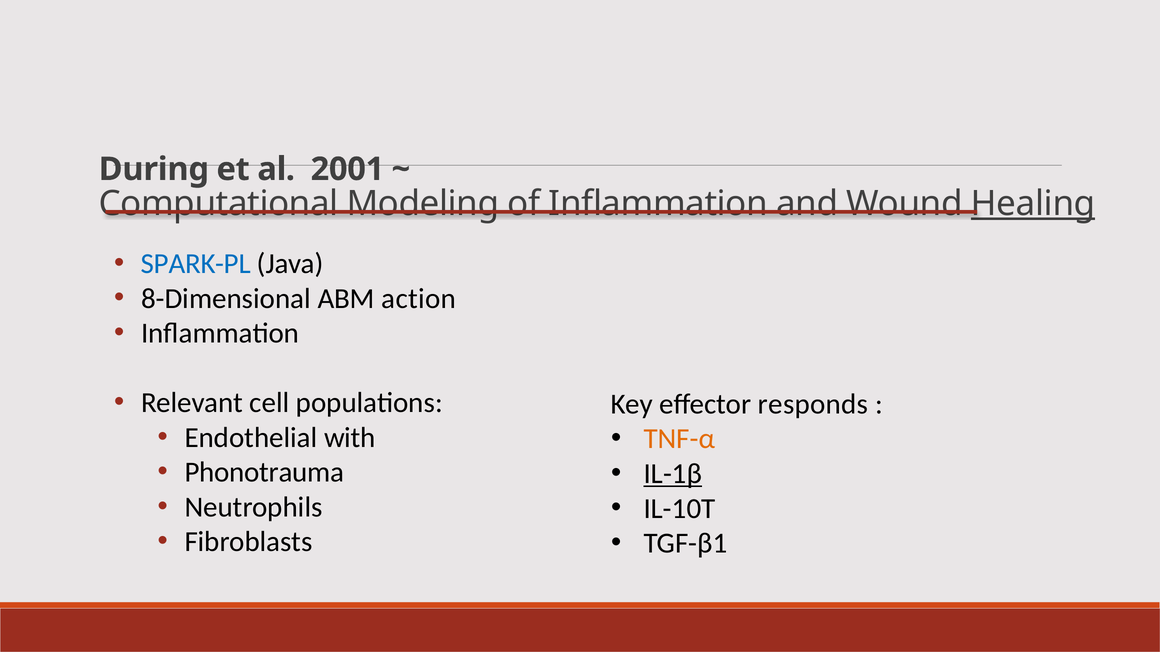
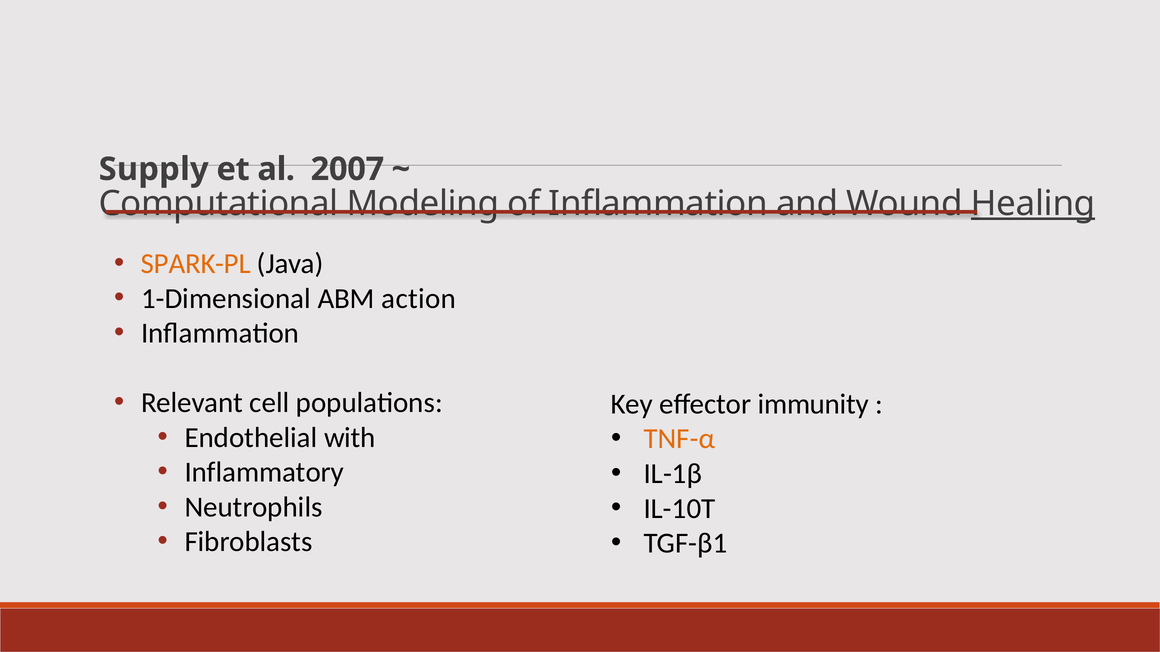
During: During -> Supply
2001: 2001 -> 2007
SPARK-PL colour: blue -> orange
8-Dimensional: 8-Dimensional -> 1-Dimensional
responds: responds -> immunity
Phonotrauma: Phonotrauma -> Inflammatory
IL-1β underline: present -> none
